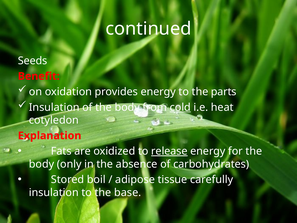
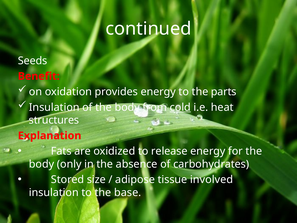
cotyledon: cotyledon -> structures
release underline: present -> none
boil: boil -> size
carefully: carefully -> involved
